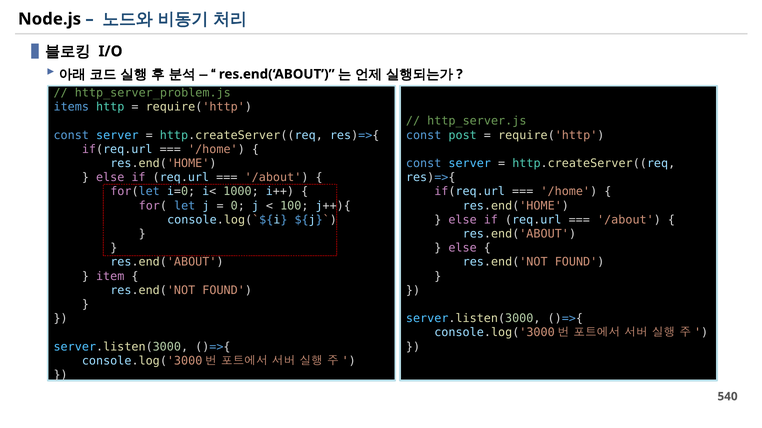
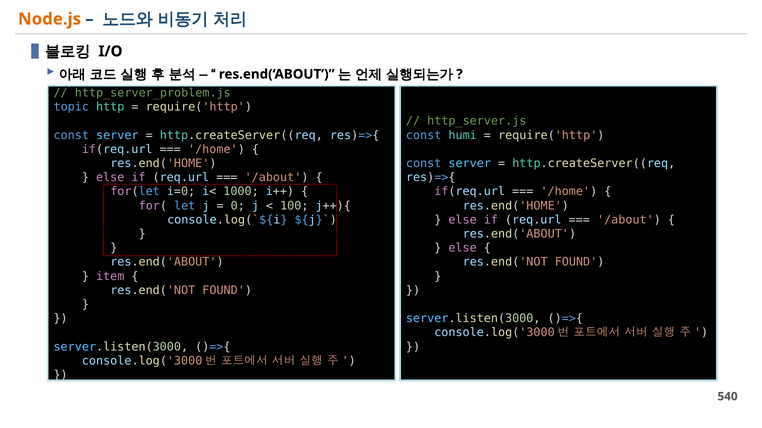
Node.js colour: black -> orange
items: items -> topic
post: post -> humi
